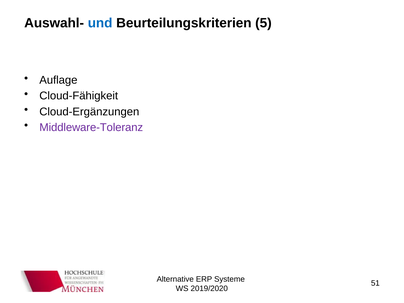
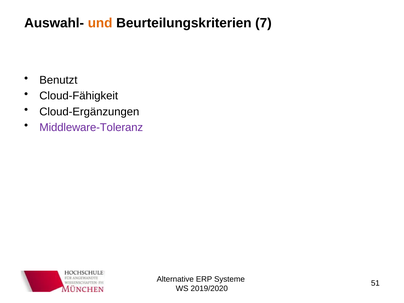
und colour: blue -> orange
5: 5 -> 7
Auflage: Auflage -> Benutzt
